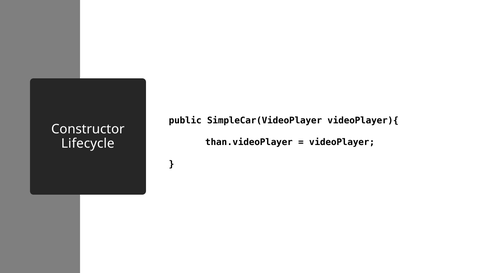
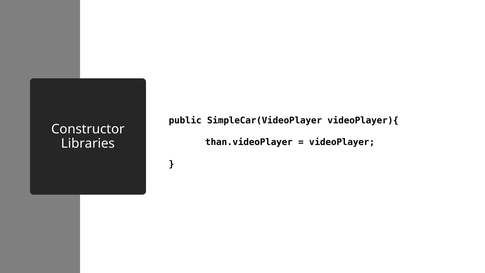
Lifecycle: Lifecycle -> Libraries
